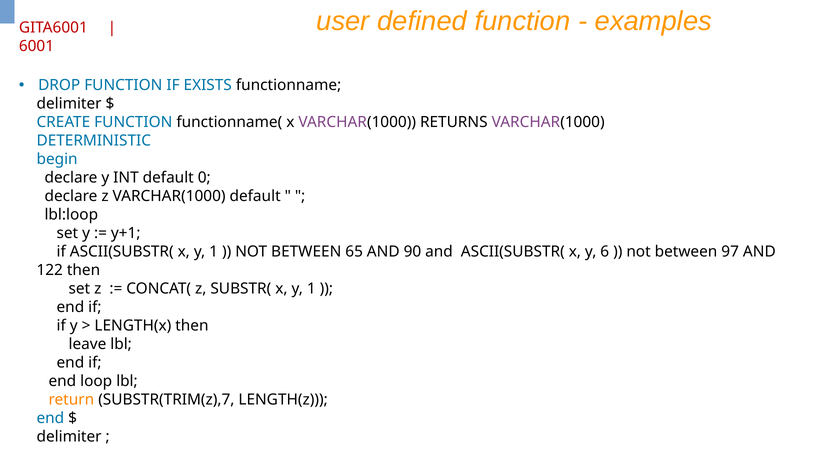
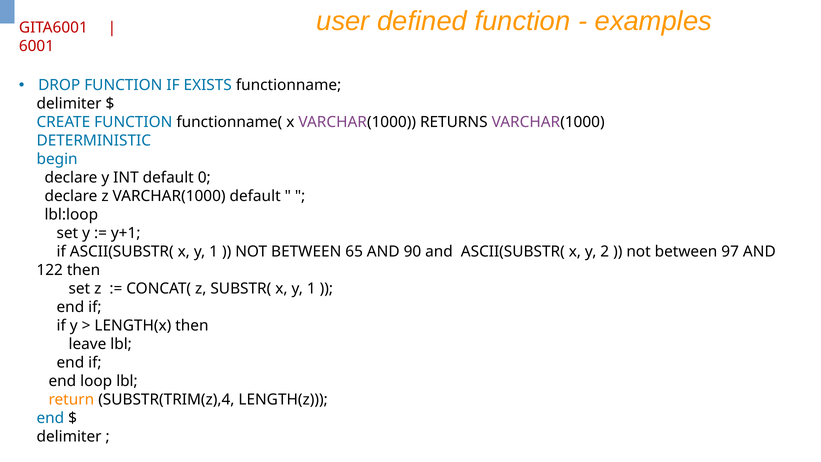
6: 6 -> 2
SUBSTR(TRIM(z),7: SUBSTR(TRIM(z),7 -> SUBSTR(TRIM(z),4
